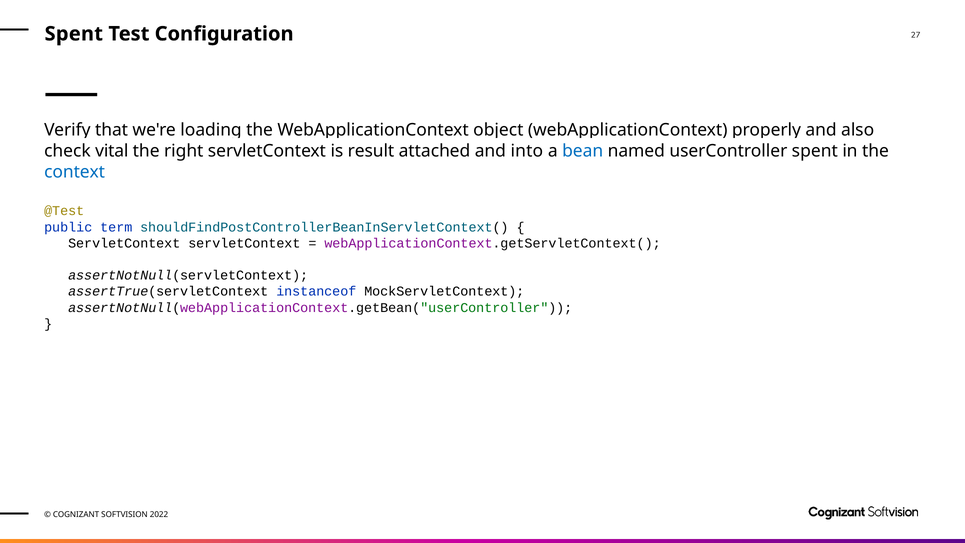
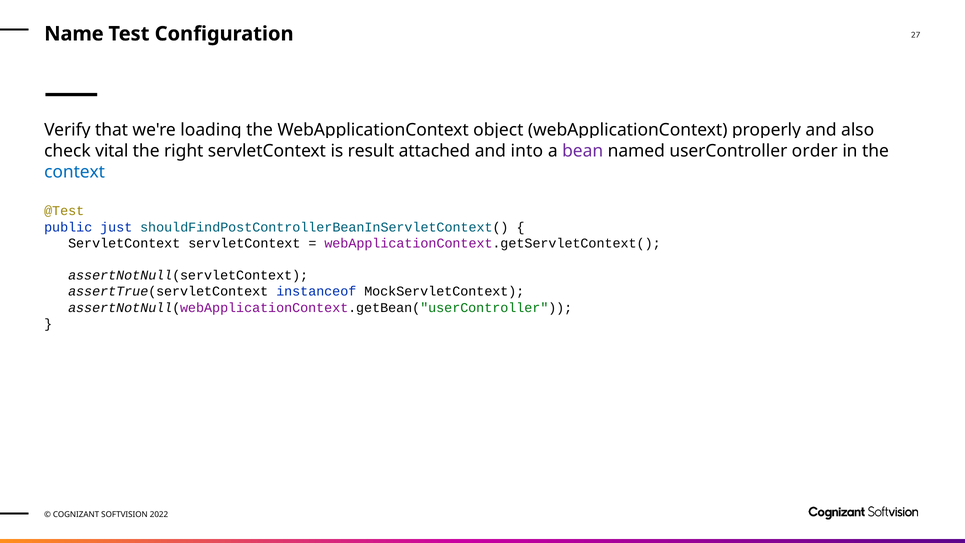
Spent at (74, 34): Spent -> Name
bean colour: blue -> purple
userController spent: spent -> order
term: term -> just
